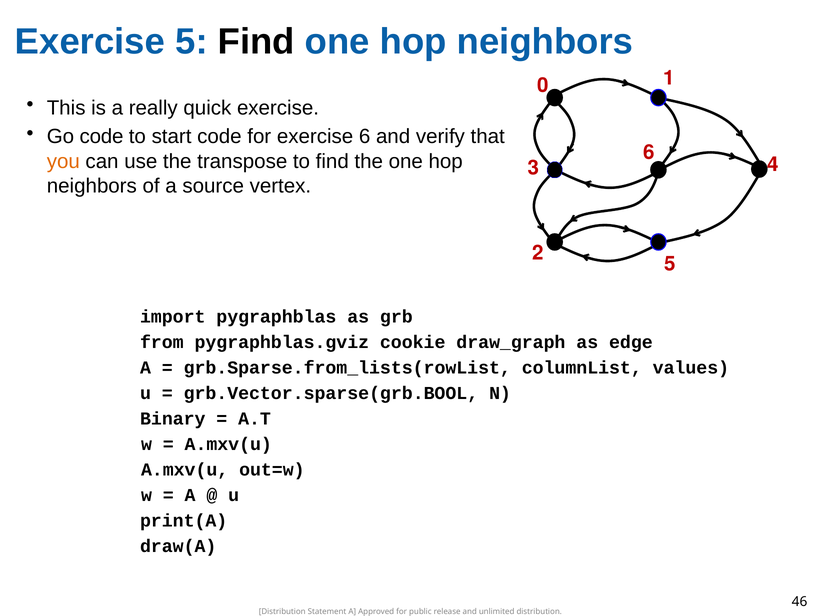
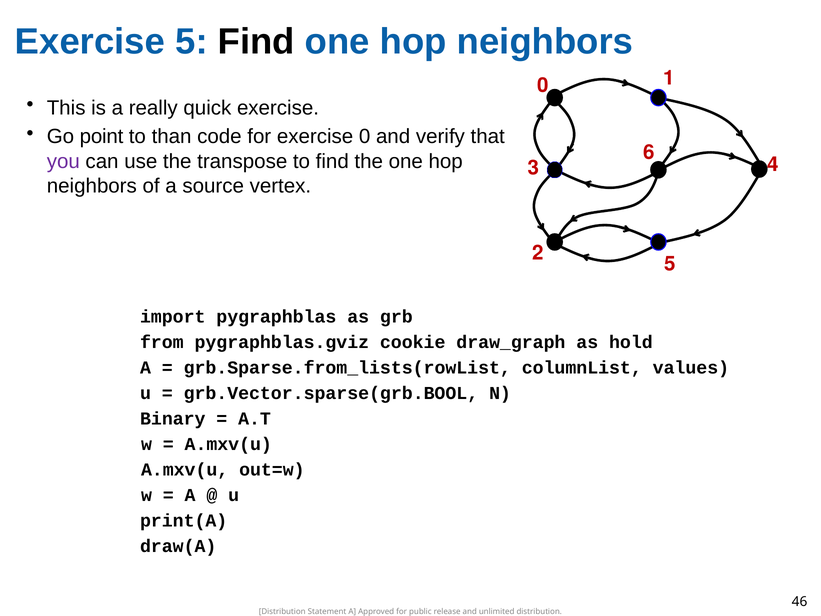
Go code: code -> point
start: start -> than
exercise 6: 6 -> 0
you colour: orange -> purple
edge: edge -> hold
